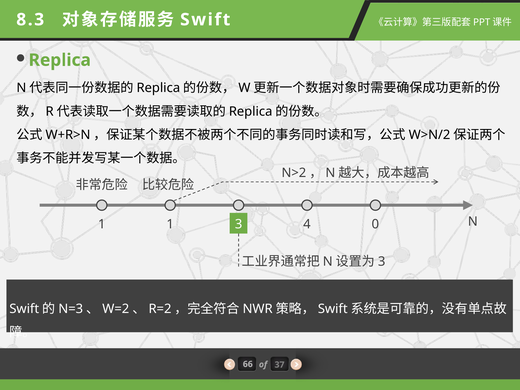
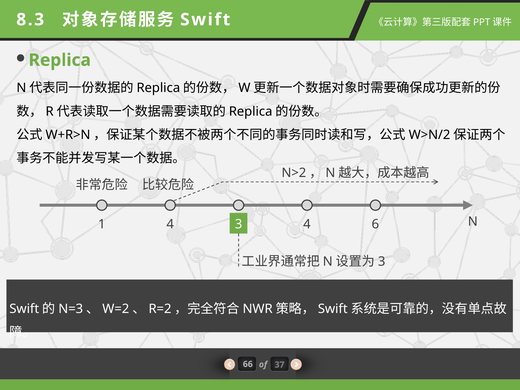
1 1: 1 -> 4
0: 0 -> 6
